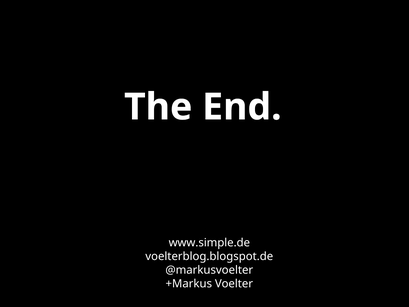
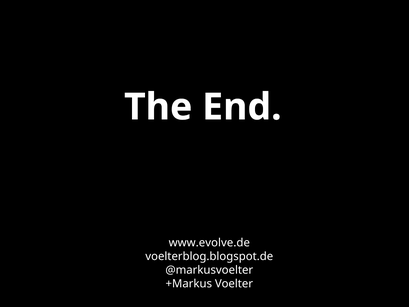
www.simple.de: www.simple.de -> www.evolve.de
